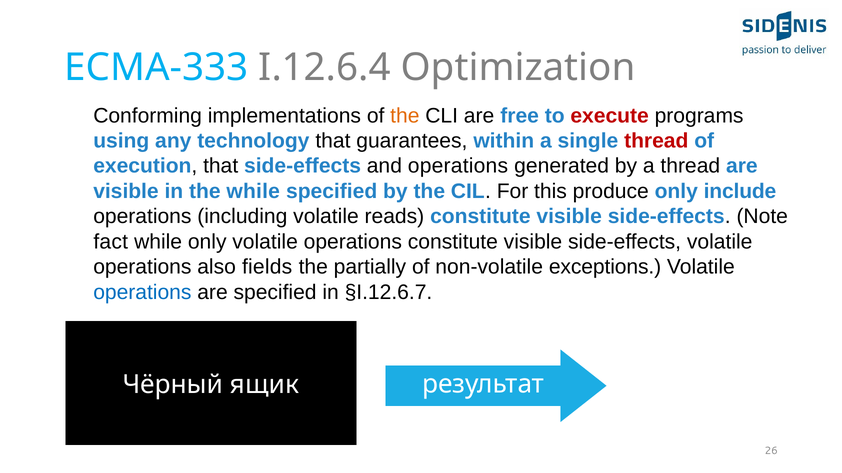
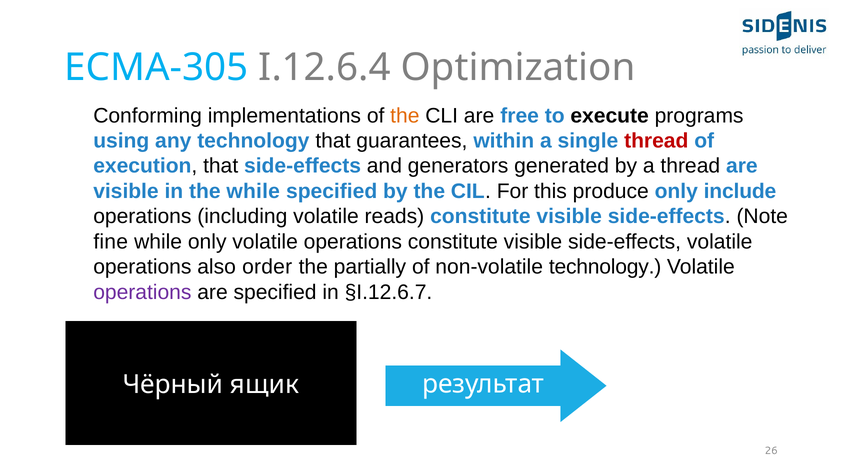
ECMA-333: ECMA-333 -> ECMA-305
execute colour: red -> black
and operations: operations -> generators
fact: fact -> fine
fields: fields -> order
non-volatile exceptions: exceptions -> technology
operations at (142, 293) colour: blue -> purple
